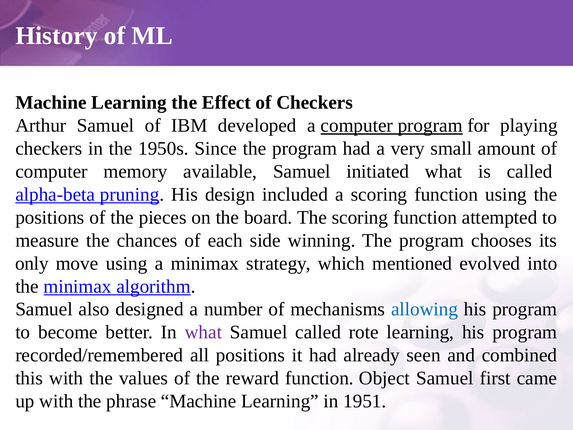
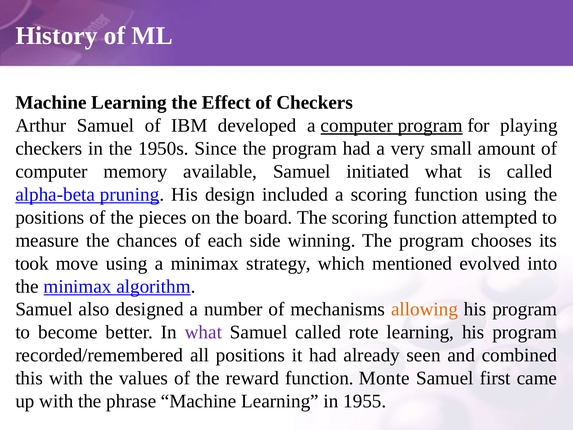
only: only -> took
allowing colour: blue -> orange
Object: Object -> Monte
1951: 1951 -> 1955
